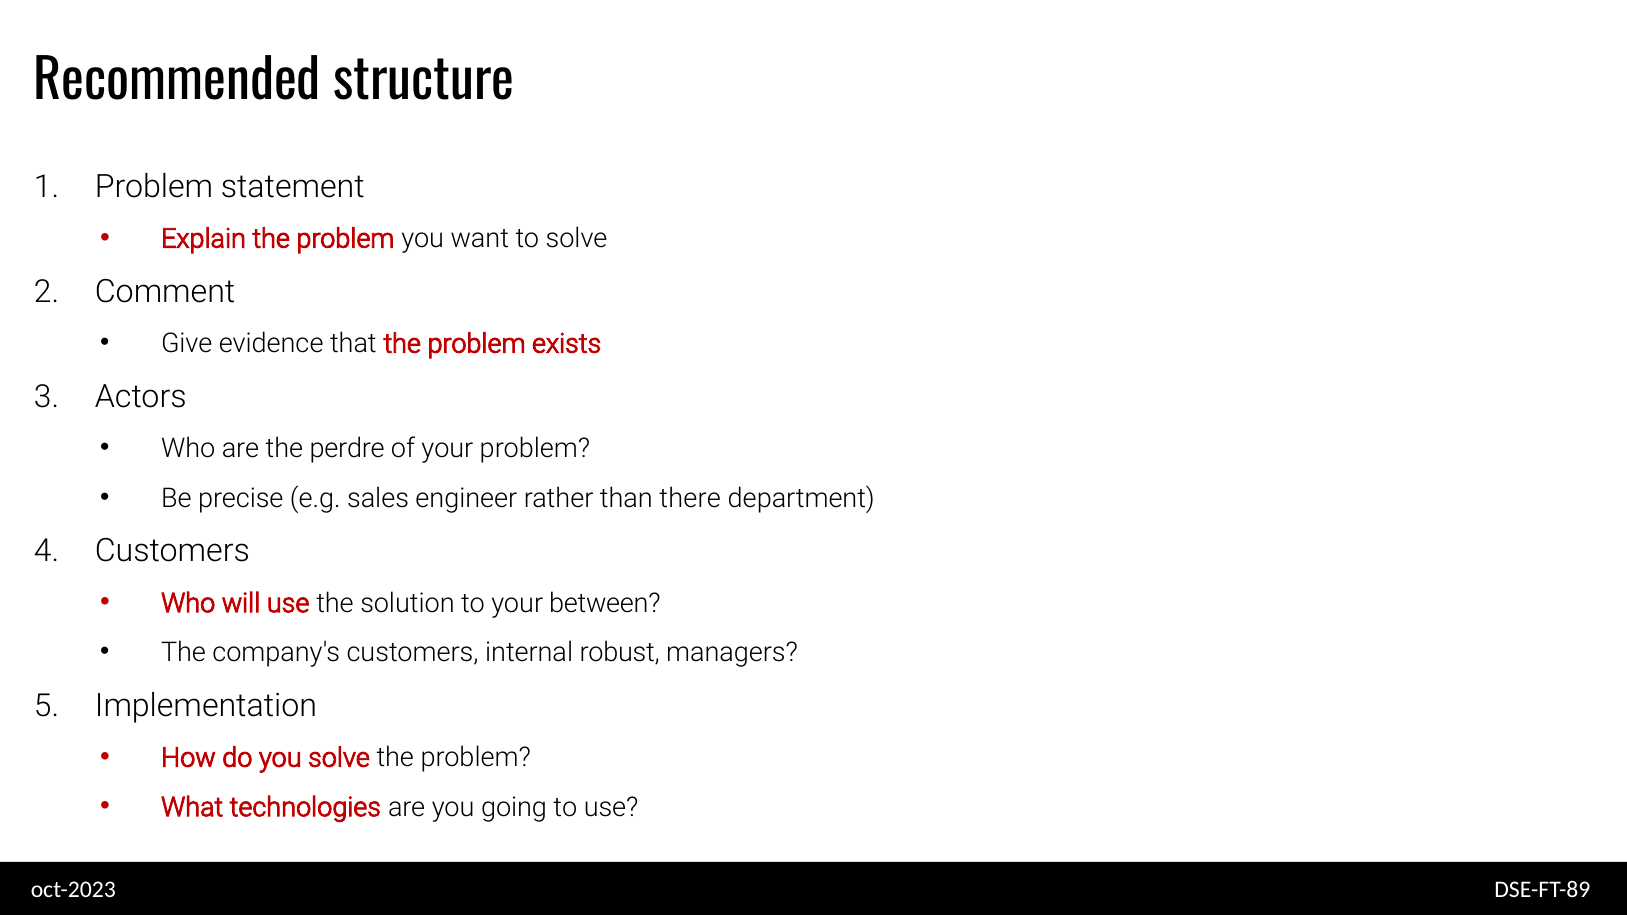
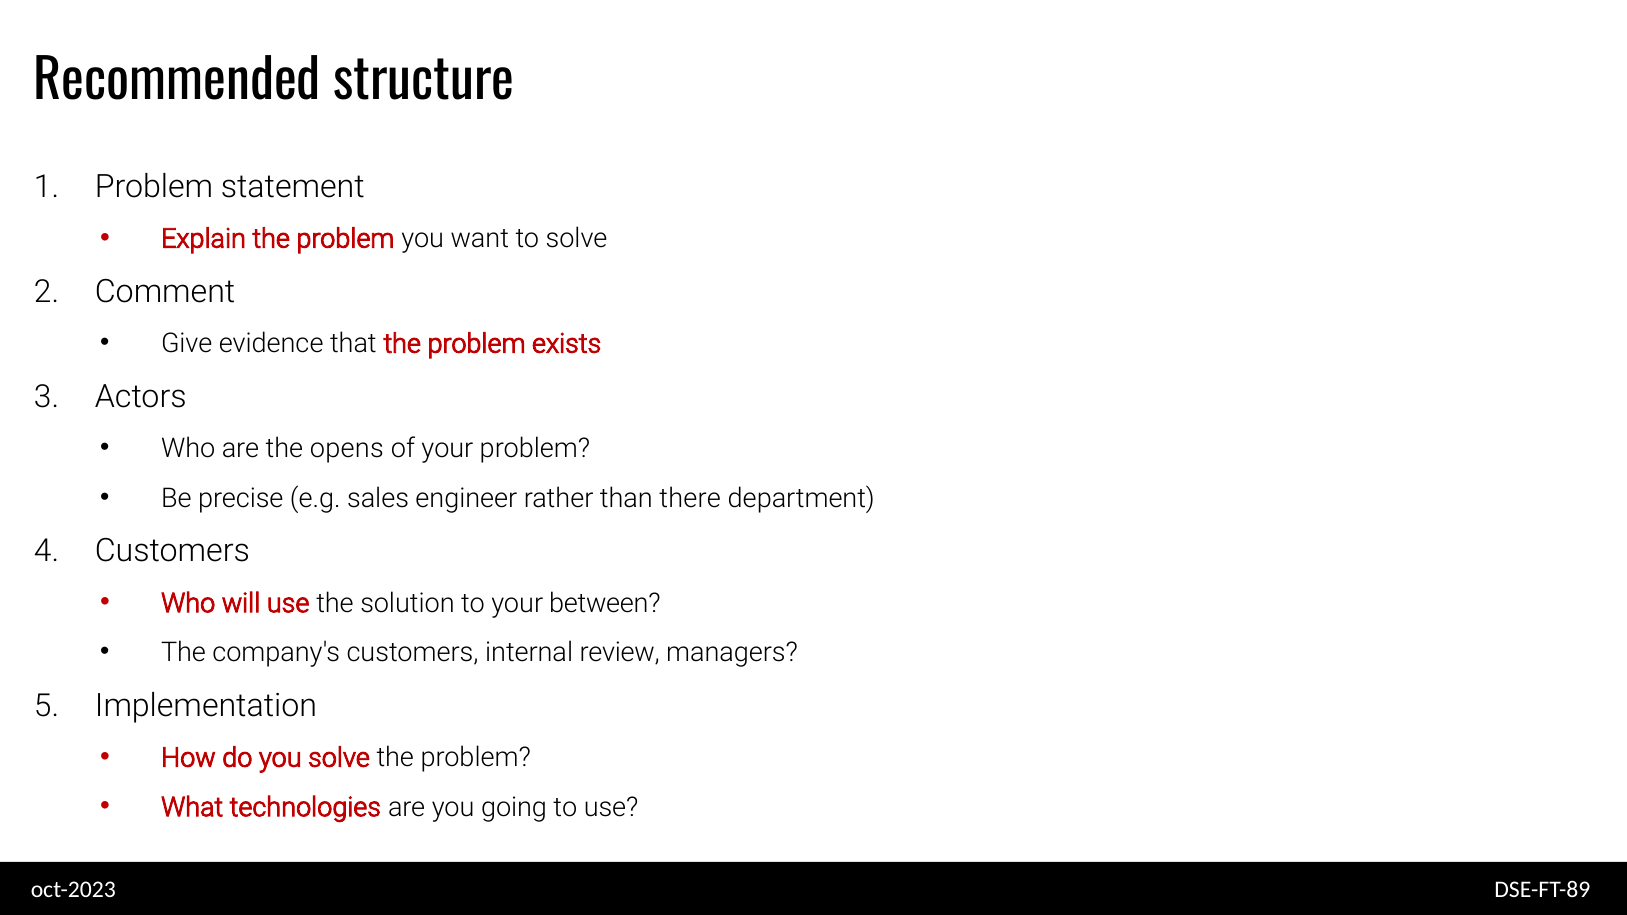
perdre: perdre -> opens
robust: robust -> review
